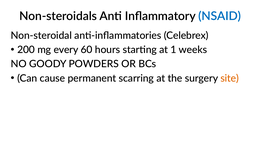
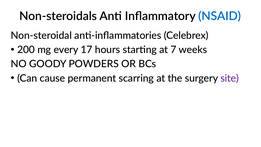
60: 60 -> 17
1: 1 -> 7
site colour: orange -> purple
